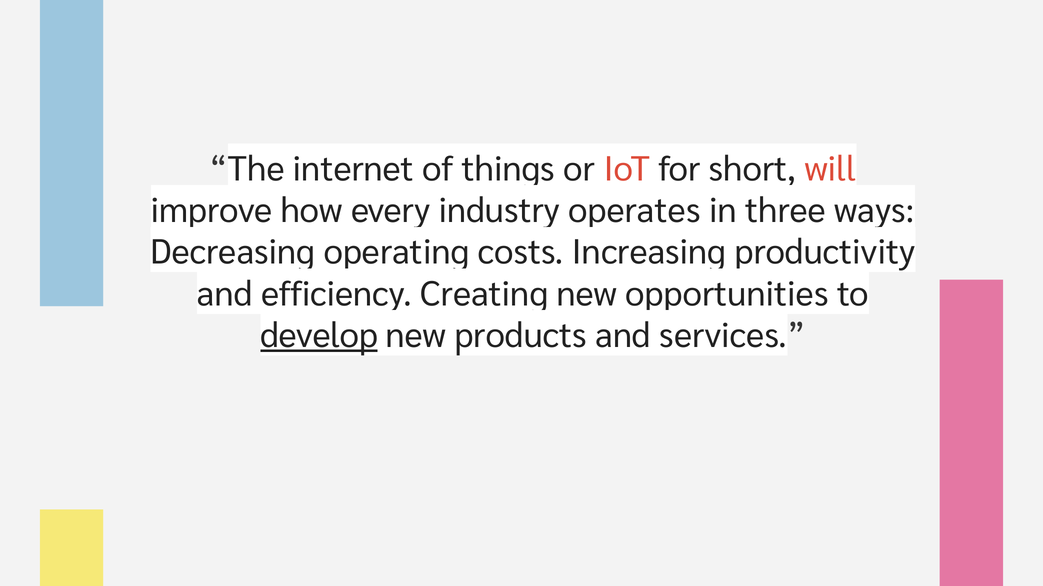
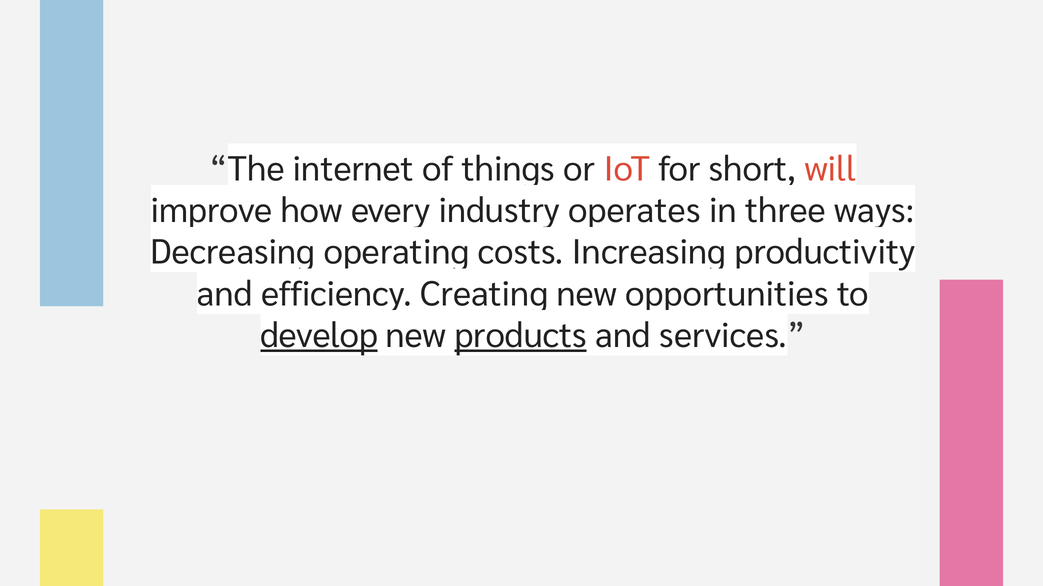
products underline: none -> present
